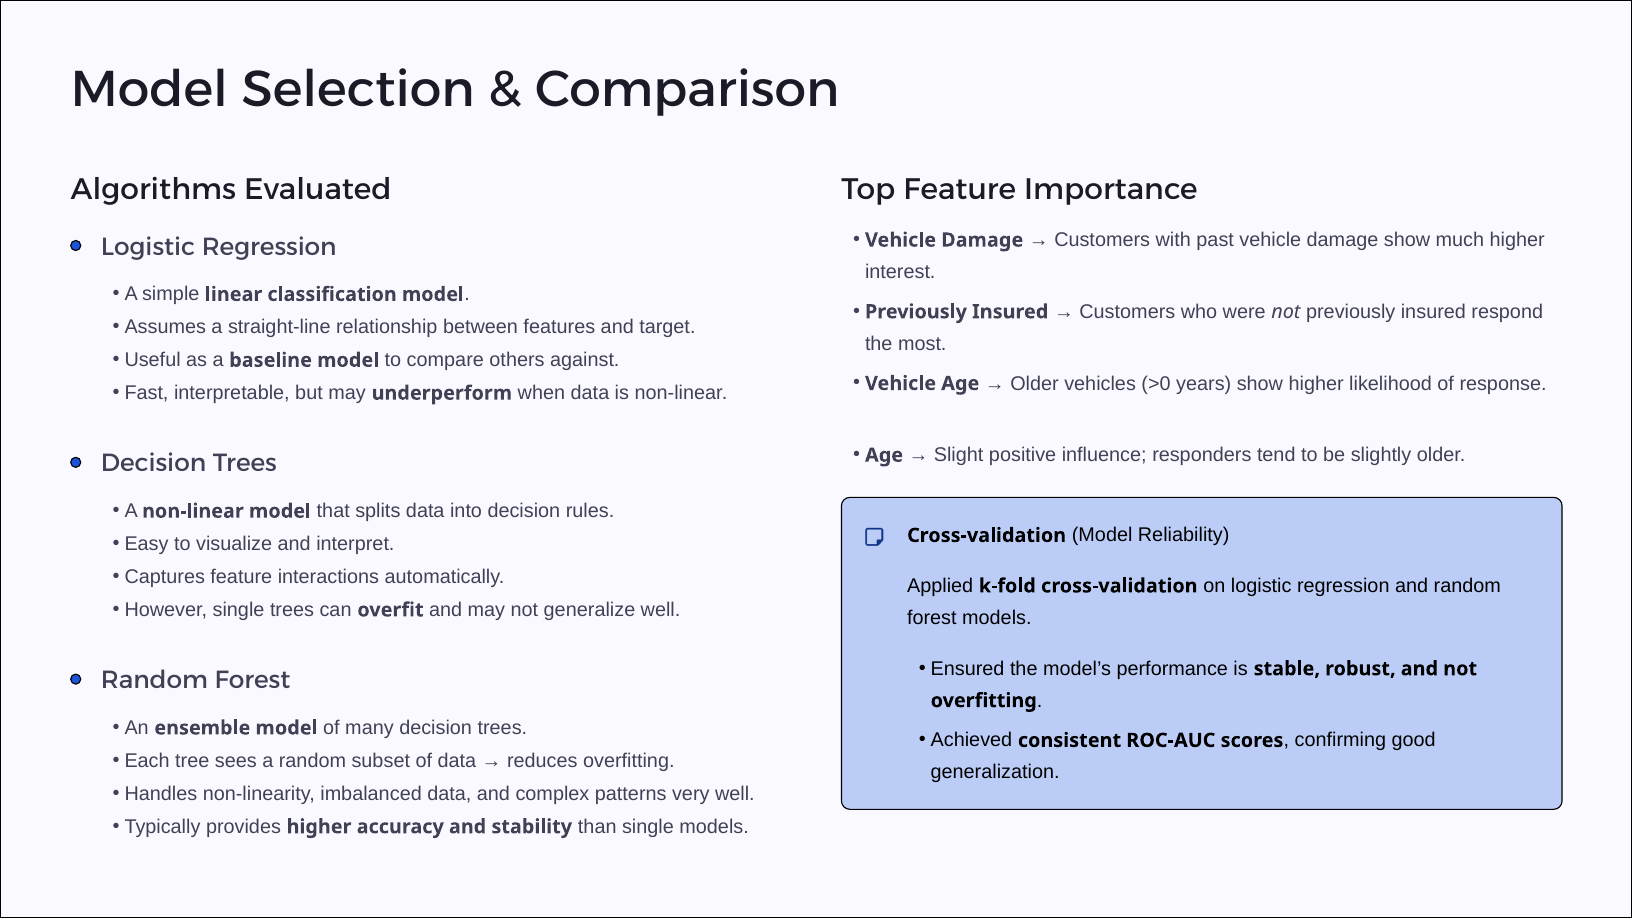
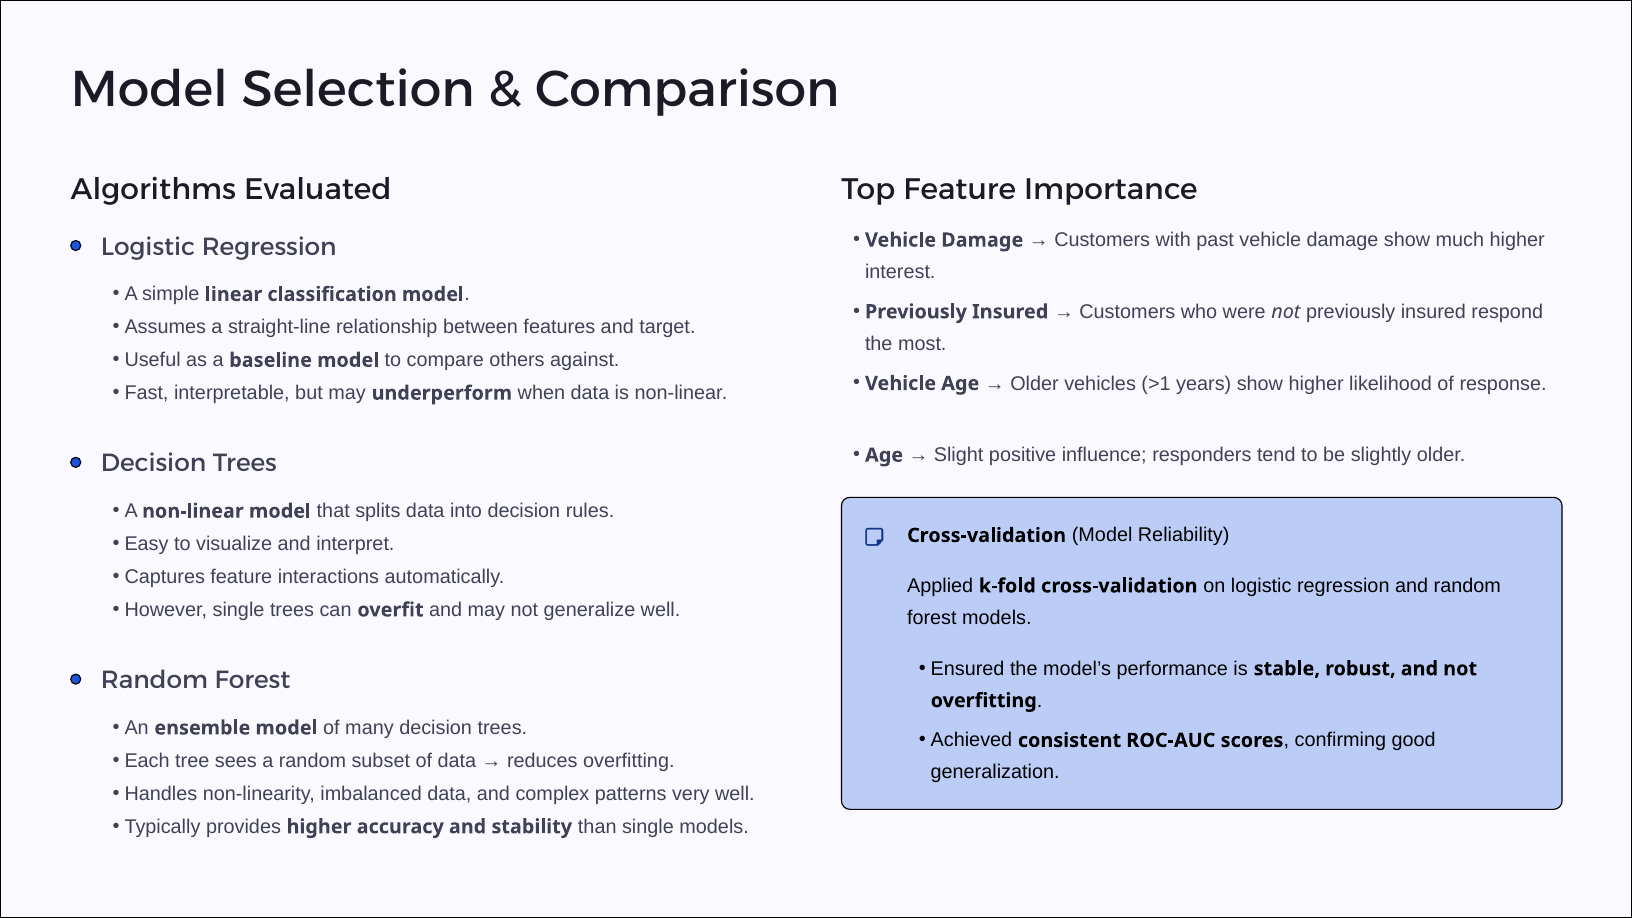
>0: >0 -> >1
